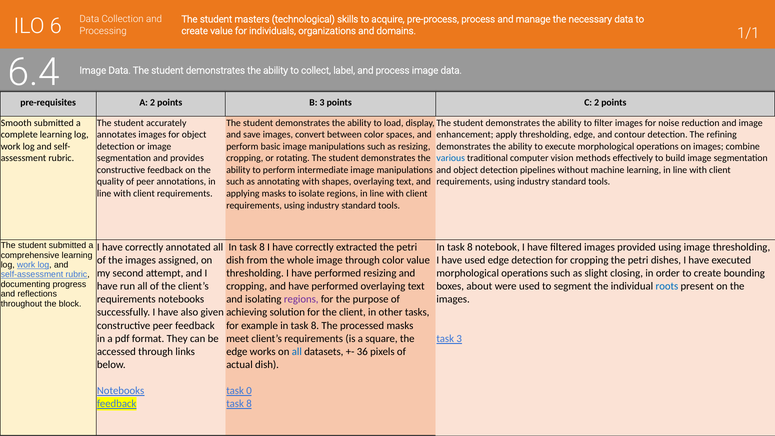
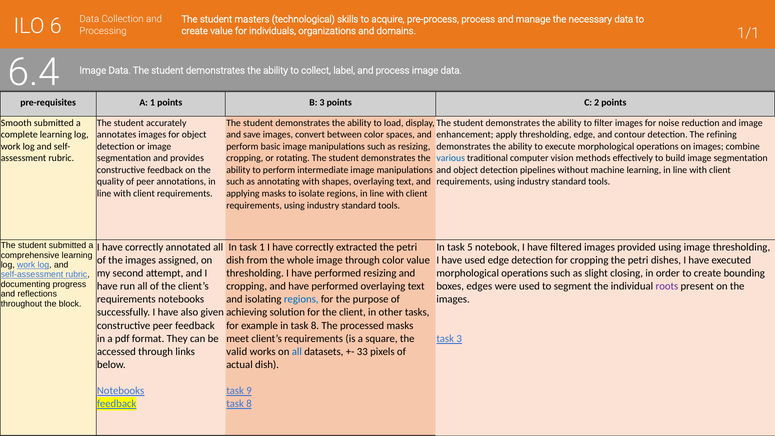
A 2: 2 -> 1
8 at (262, 247): 8 -> 1
8 at (470, 247): 8 -> 5
about: about -> edges
roots colour: blue -> purple
regions at (301, 299) colour: purple -> blue
edge at (237, 352): edge -> valid
36: 36 -> 33
0: 0 -> 9
